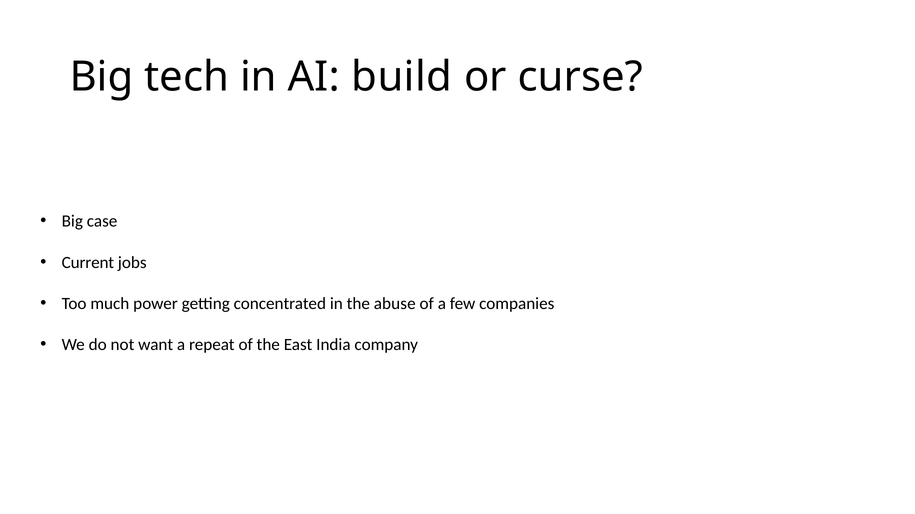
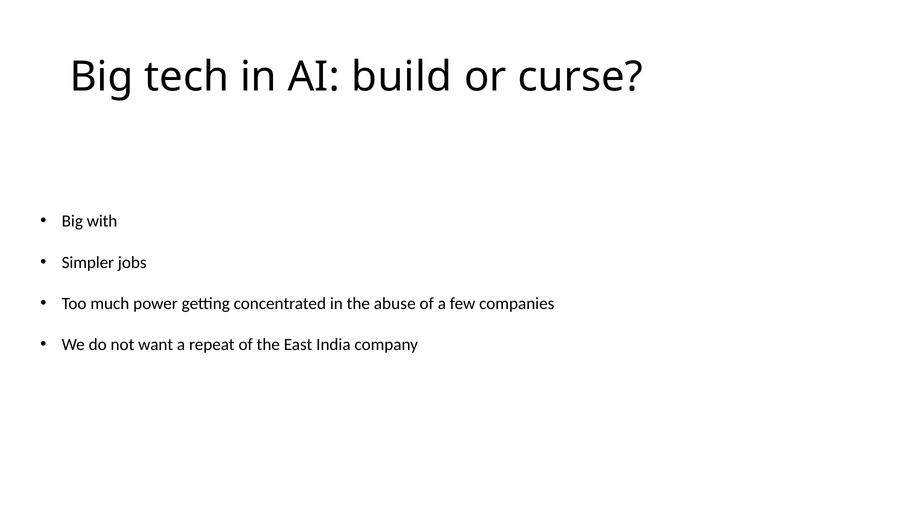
case: case -> with
Current: Current -> Simpler
